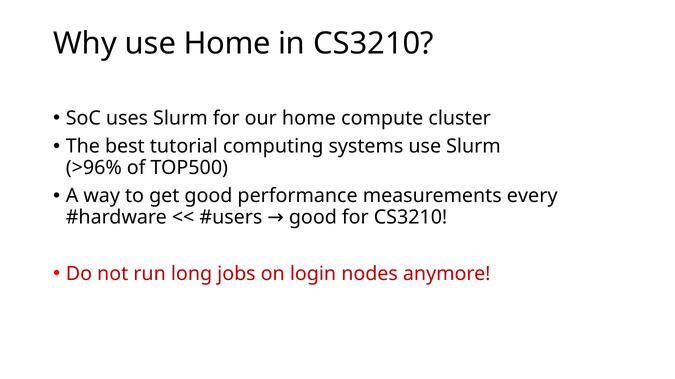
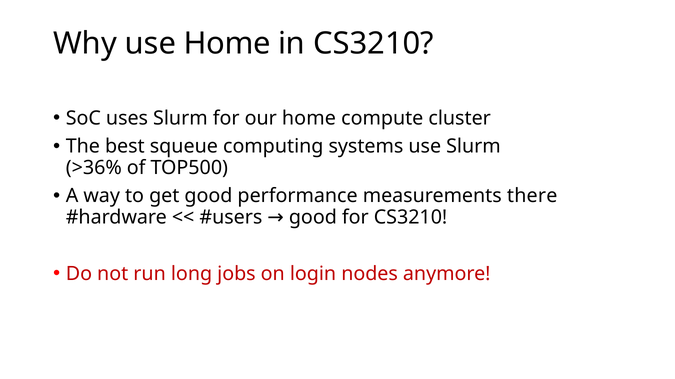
tutorial: tutorial -> squeue
>96%: >96% -> >36%
every: every -> there
